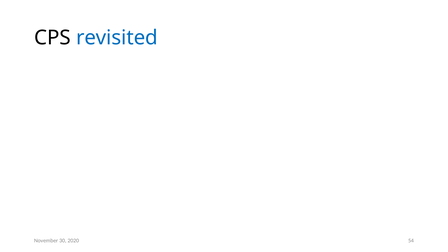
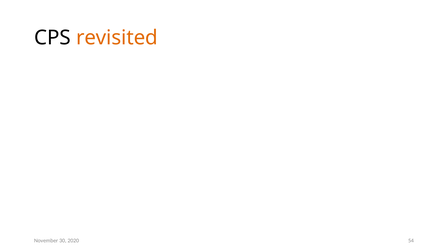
revisited colour: blue -> orange
